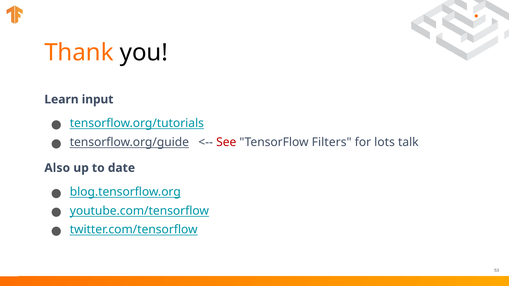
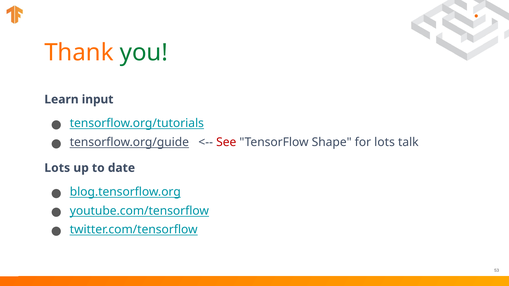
you colour: black -> green
Filters: Filters -> Shape
Also at (57, 168): Also -> Lots
